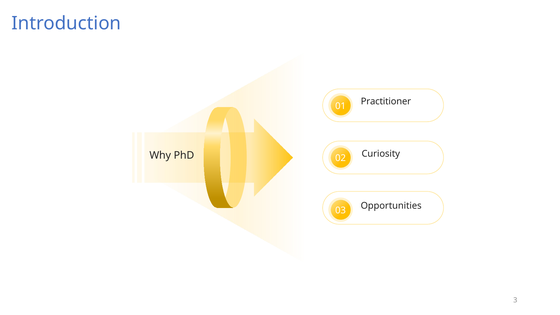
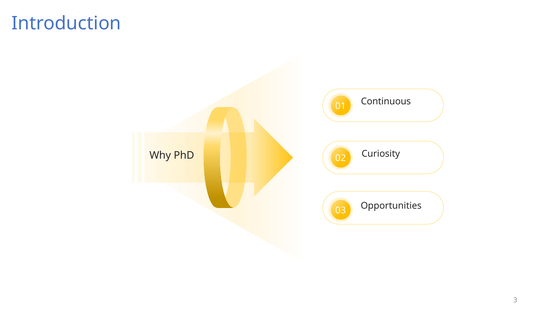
Practitioner: Practitioner -> Continuous
